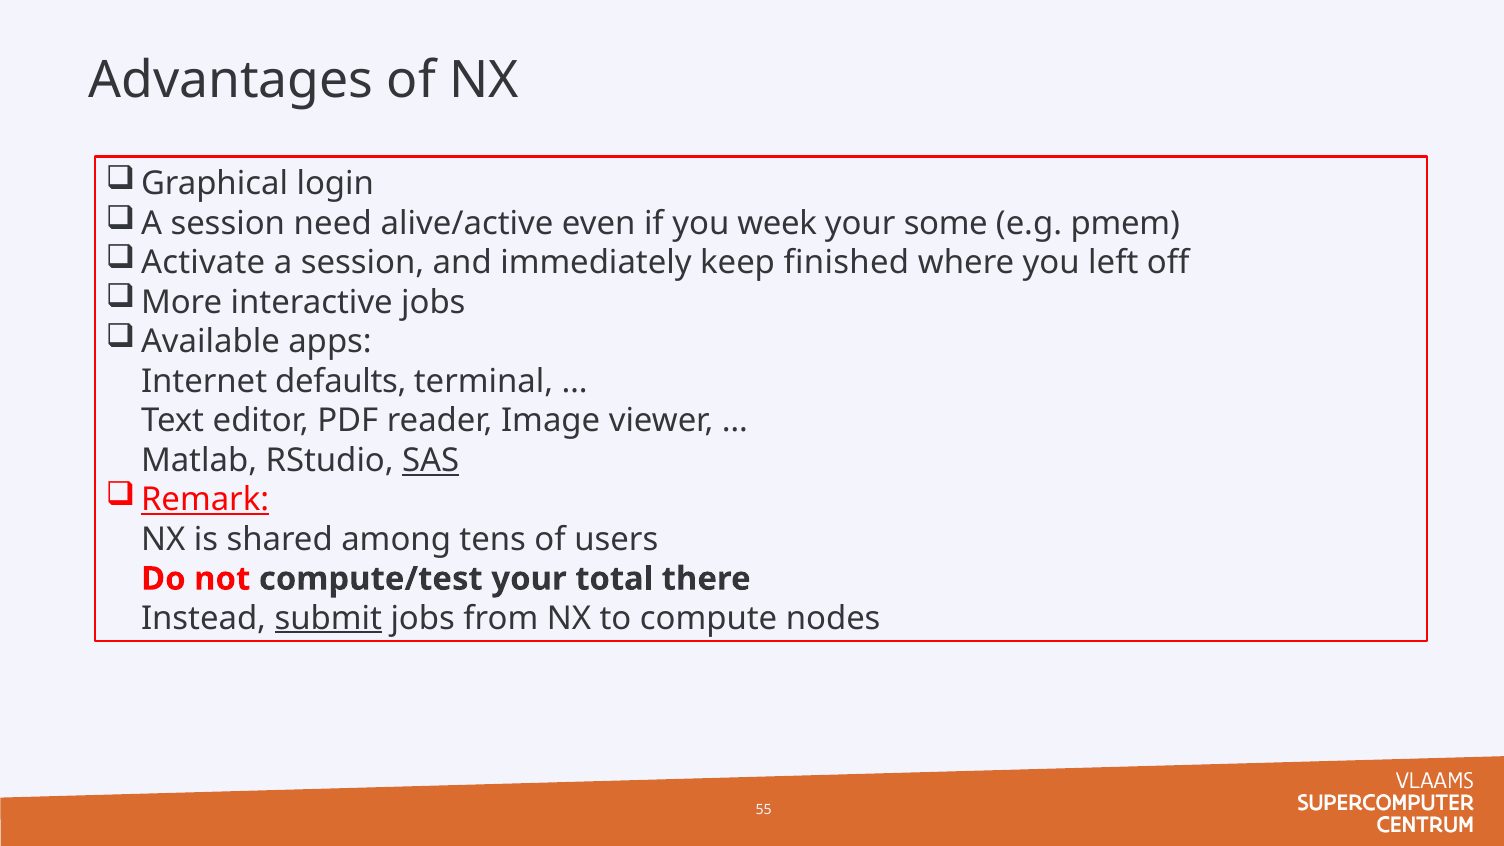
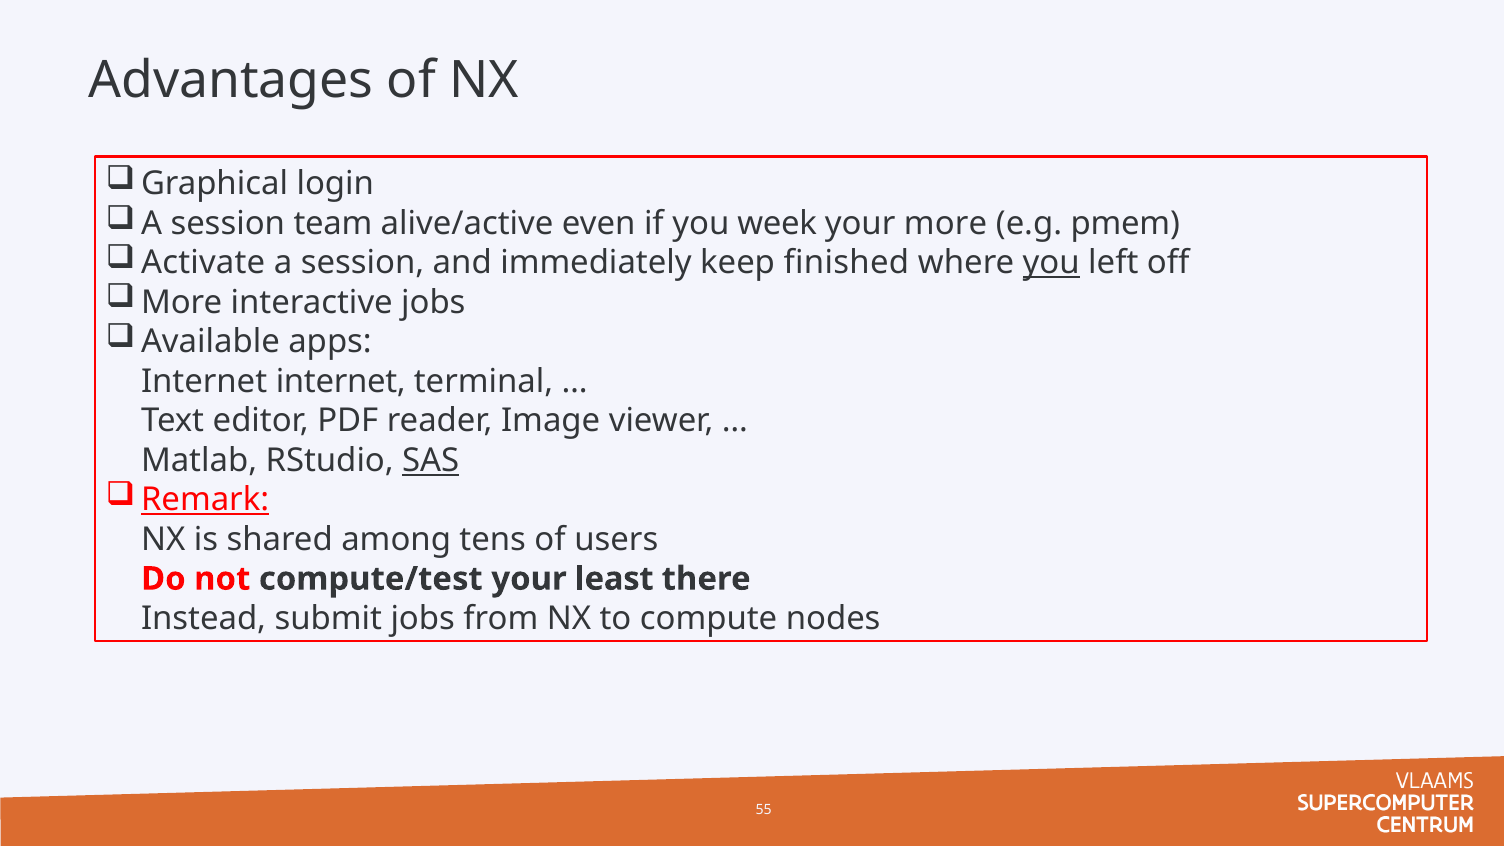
need: need -> team
your some: some -> more
you at (1051, 263) underline: none -> present
Internet defaults: defaults -> internet
total: total -> least
submit underline: present -> none
